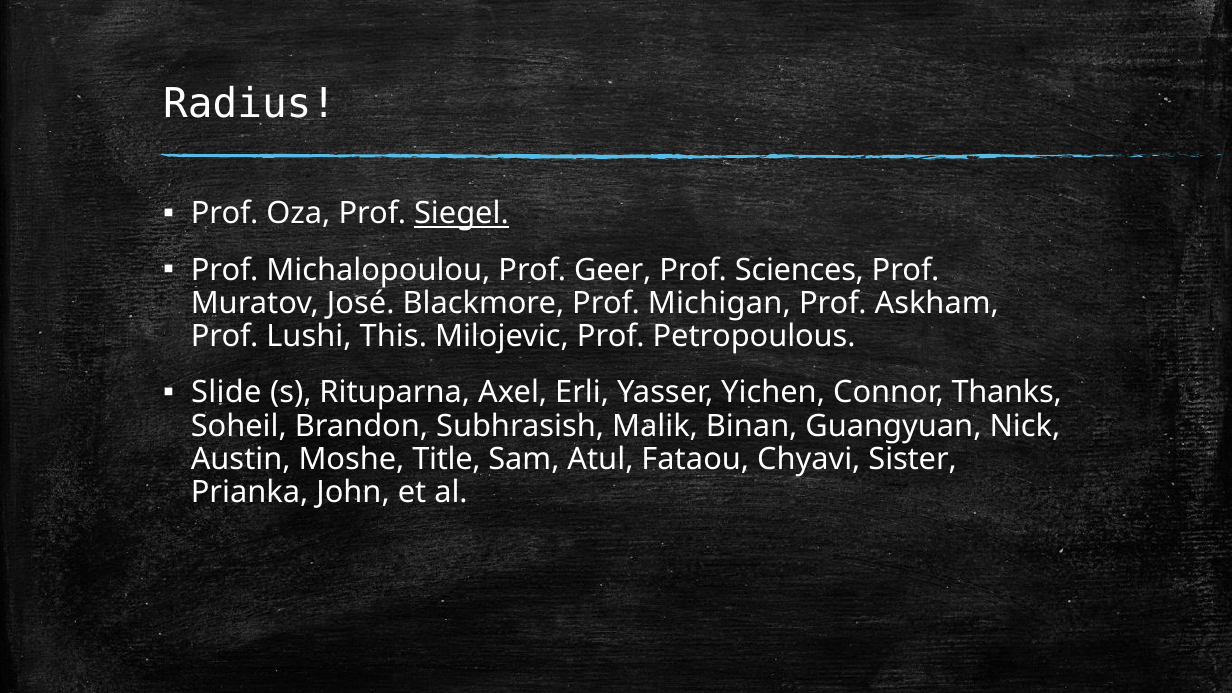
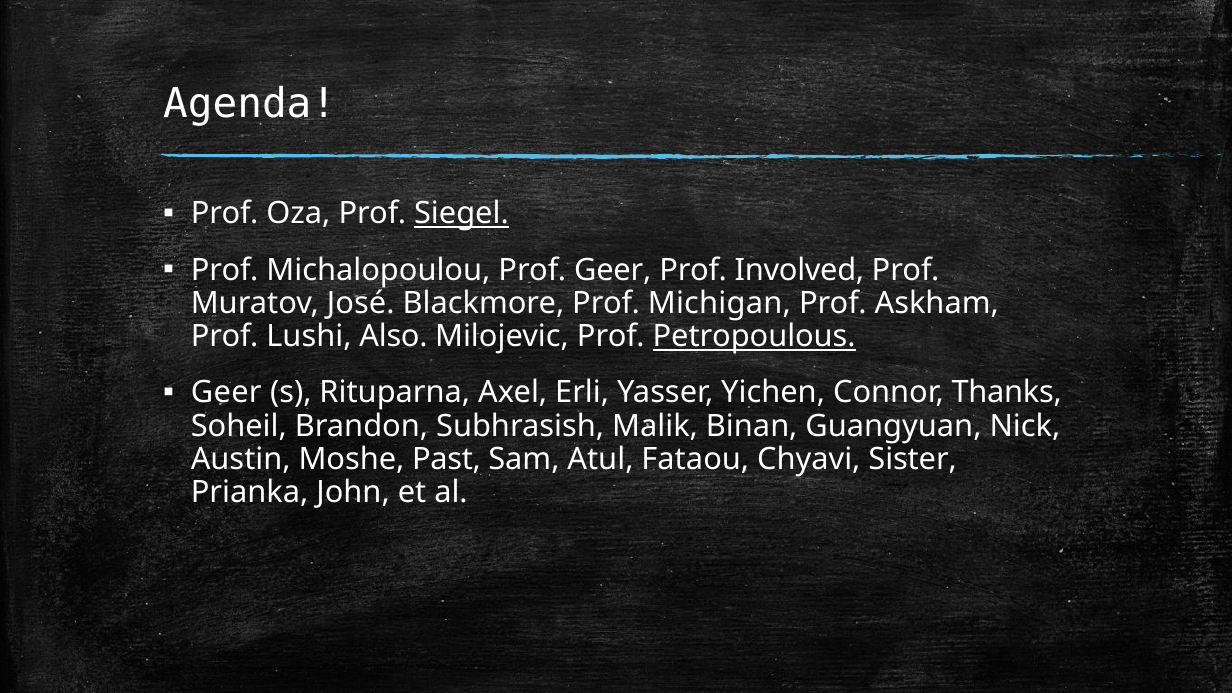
Radius: Radius -> Agenda
Sciences: Sciences -> Involved
This: This -> Also
Petropoulous underline: none -> present
Slide at (226, 393): Slide -> Geer
Title: Title -> Past
